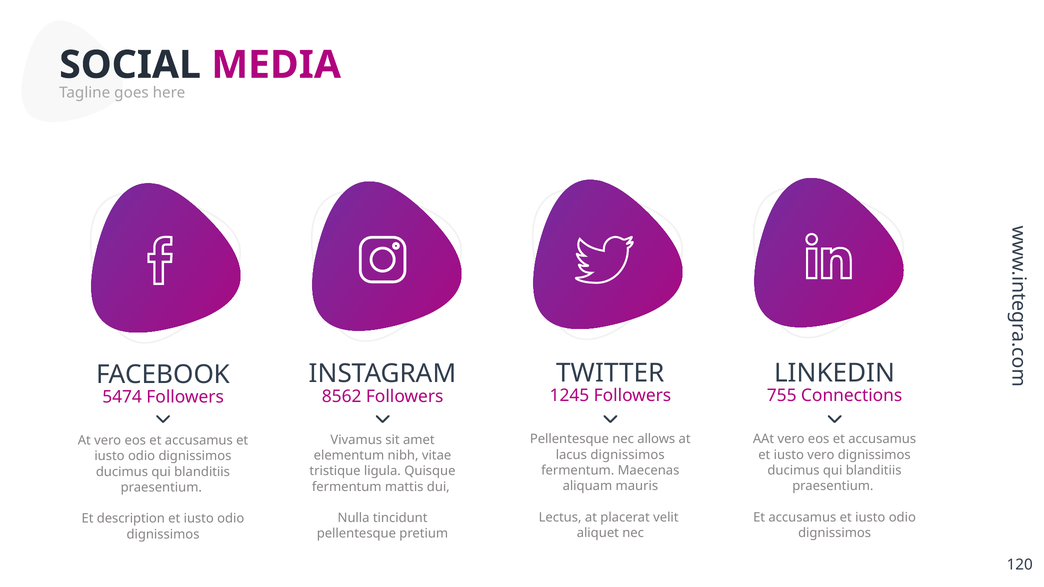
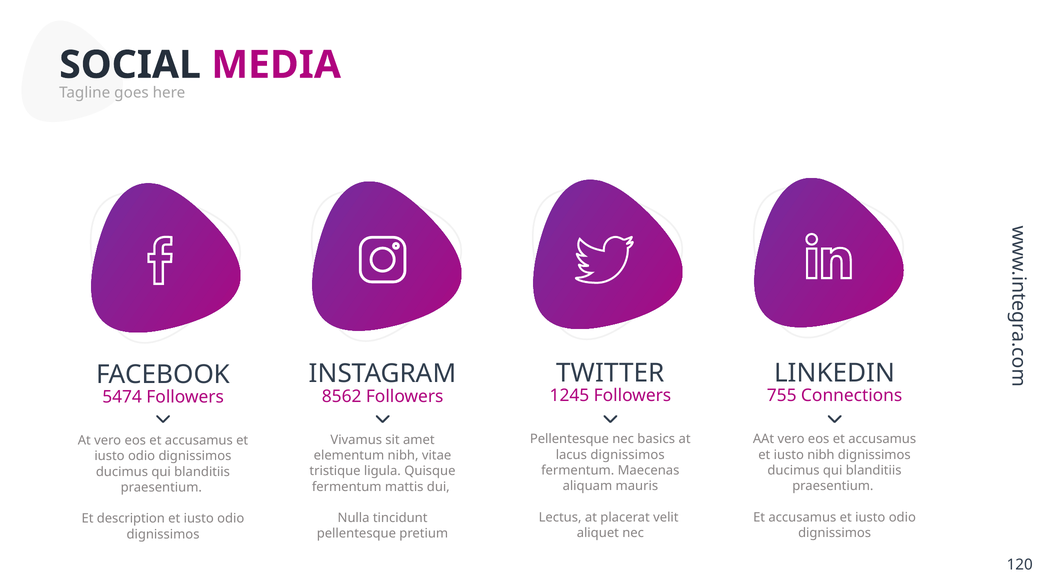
allows: allows -> basics
iusto vero: vero -> nibh
